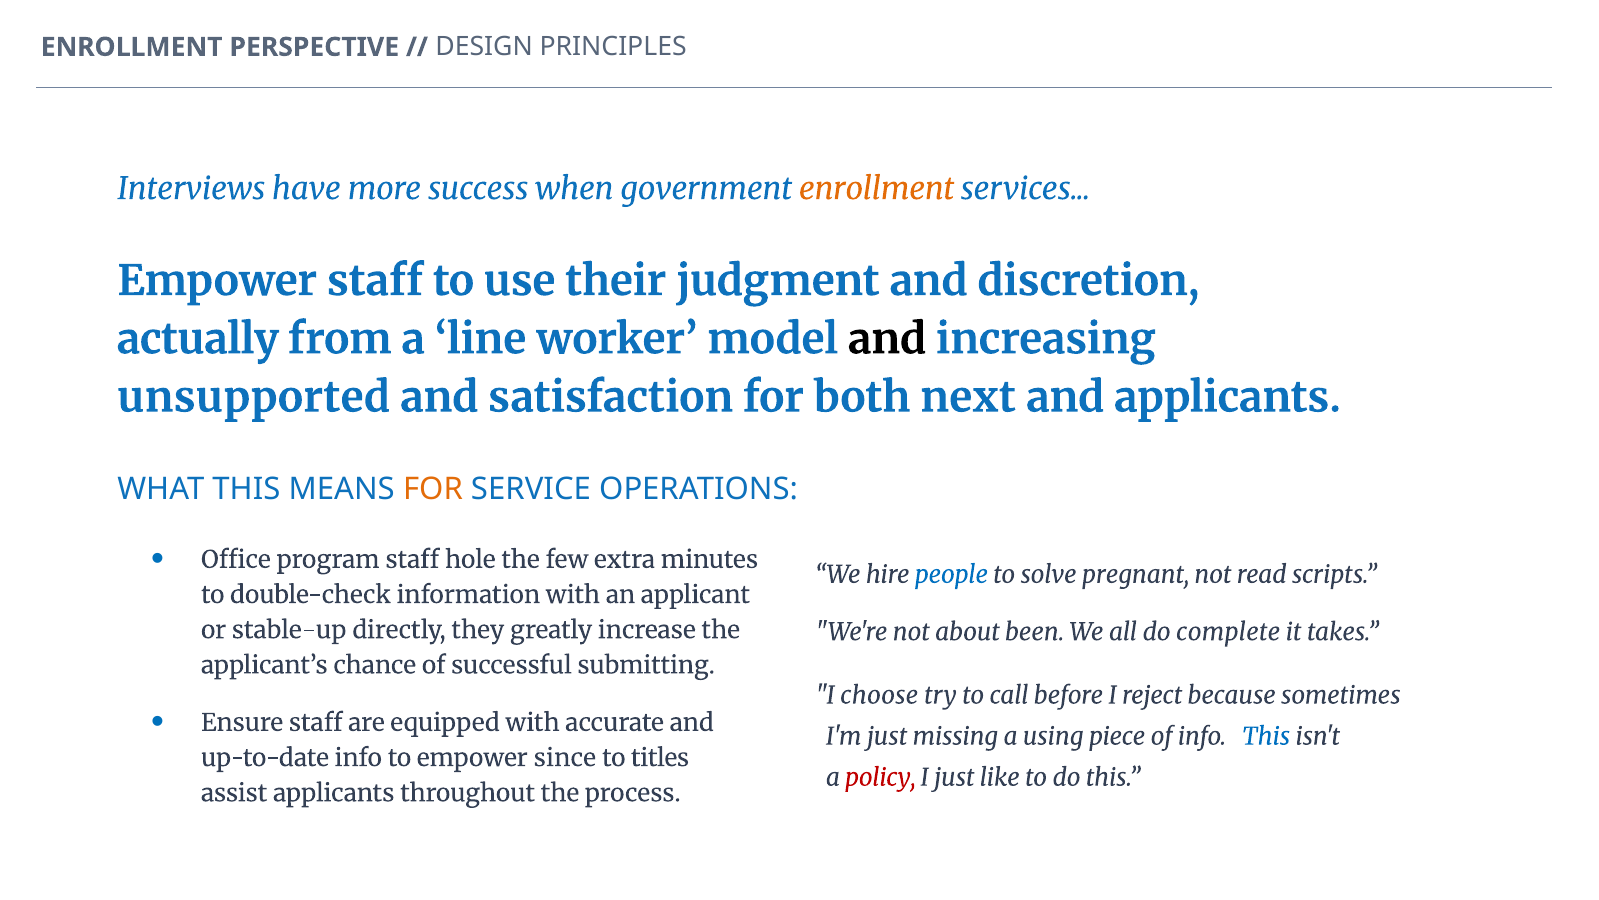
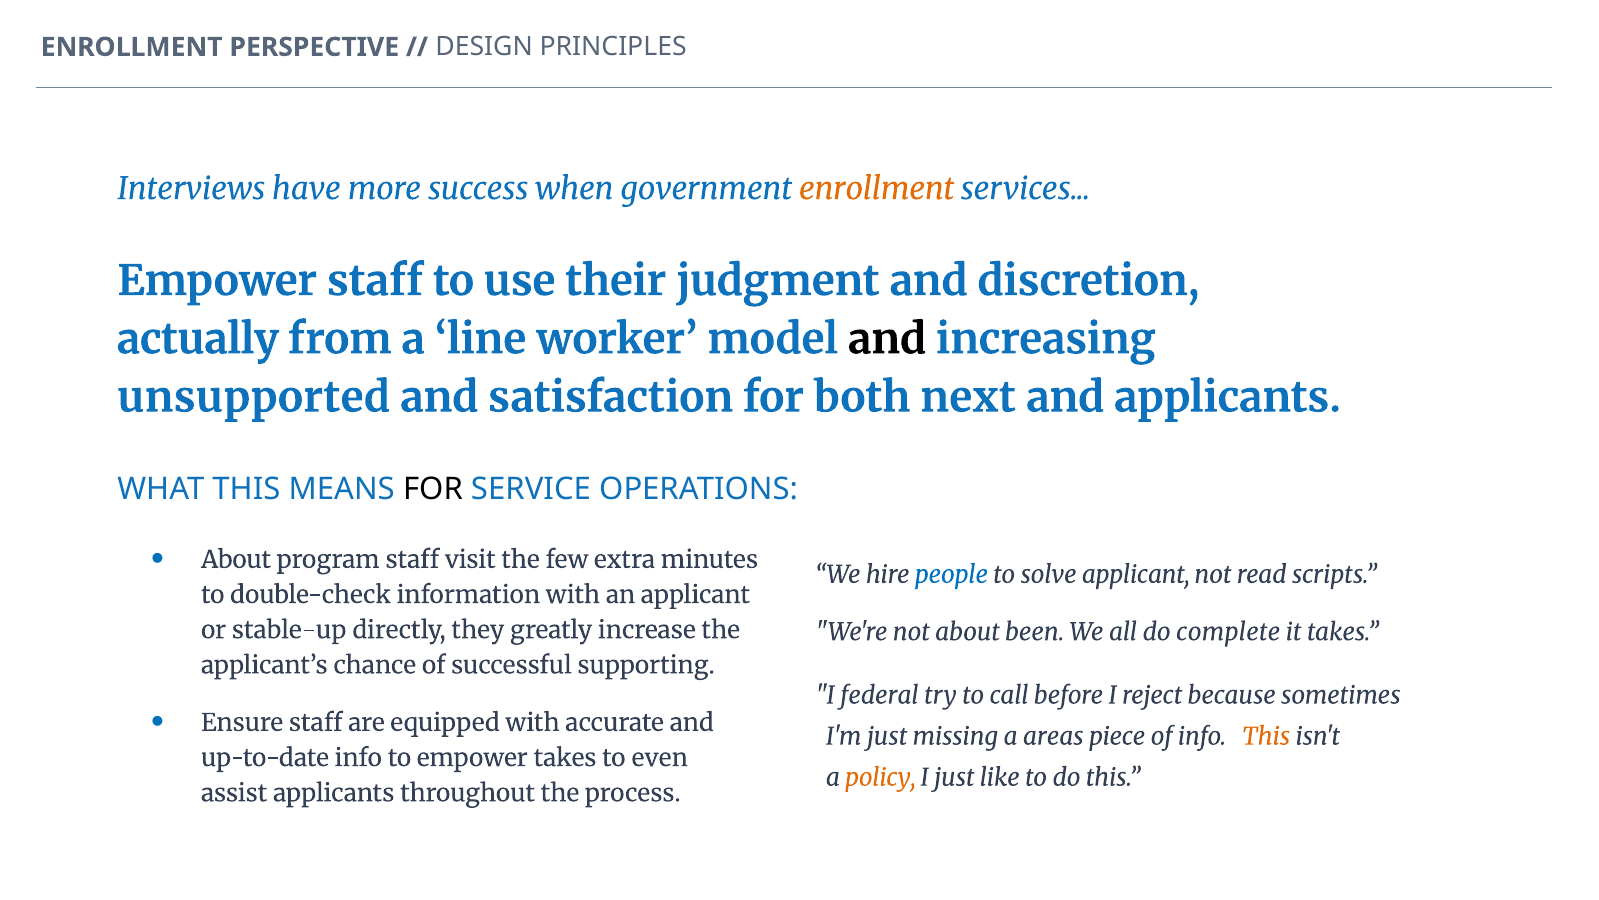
FOR at (433, 489) colour: orange -> black
Office at (236, 559): Office -> About
hole: hole -> visit
solve pregnant: pregnant -> applicant
submitting: submitting -> supporting
choose: choose -> federal
using: using -> areas
This at (1266, 736) colour: blue -> orange
empower since: since -> takes
titles: titles -> even
policy colour: red -> orange
